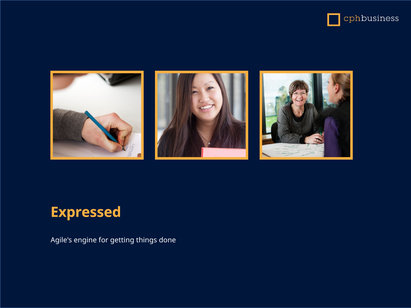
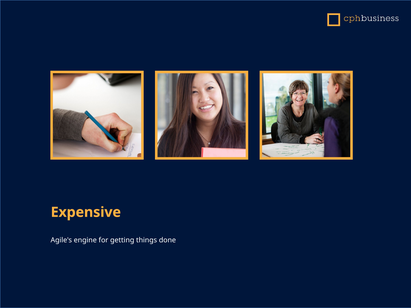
Expressed: Expressed -> Expensive
